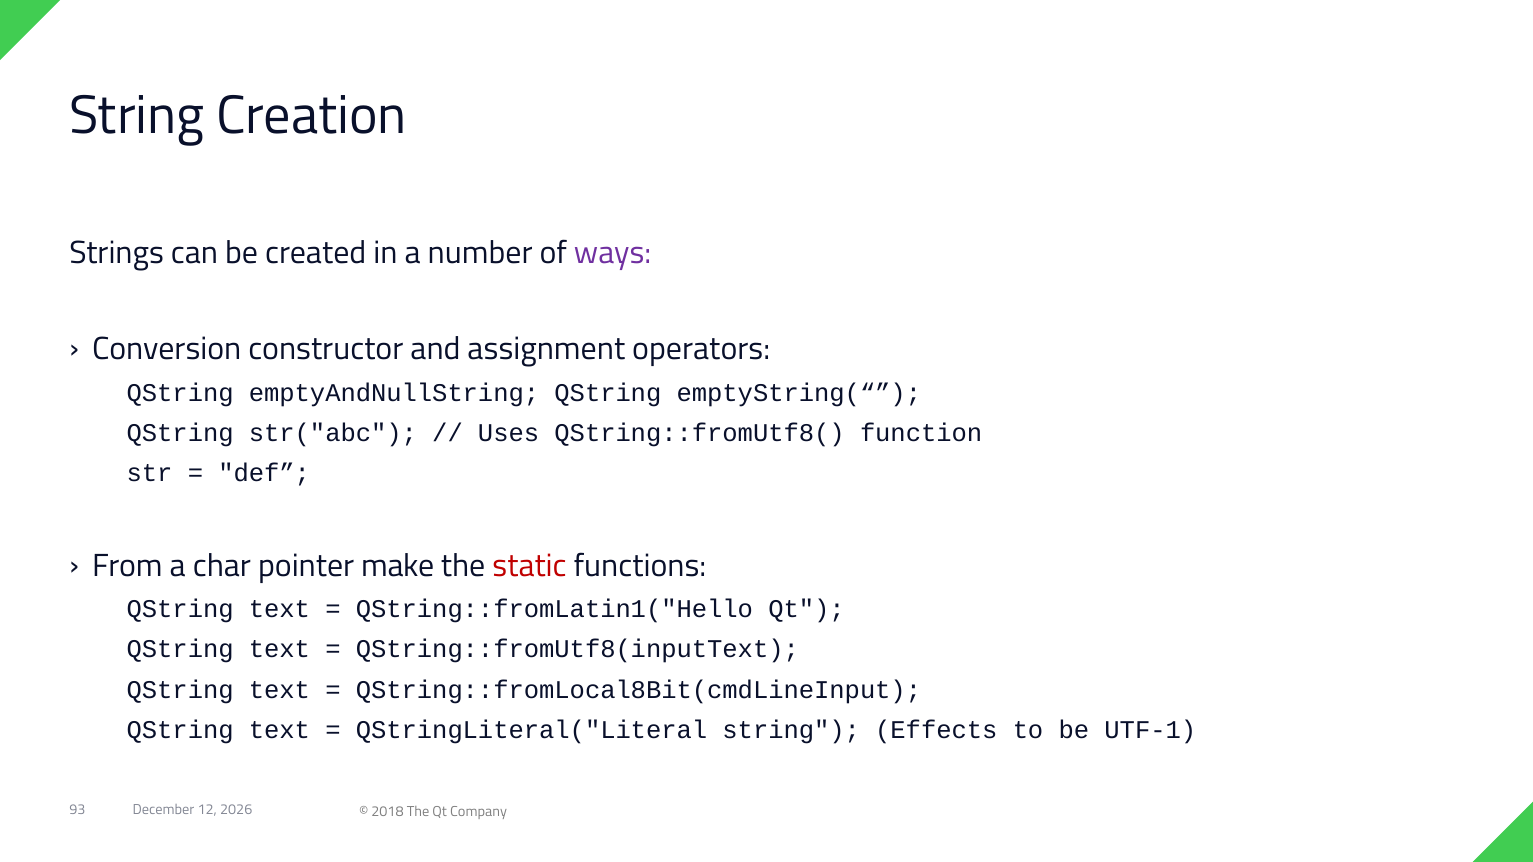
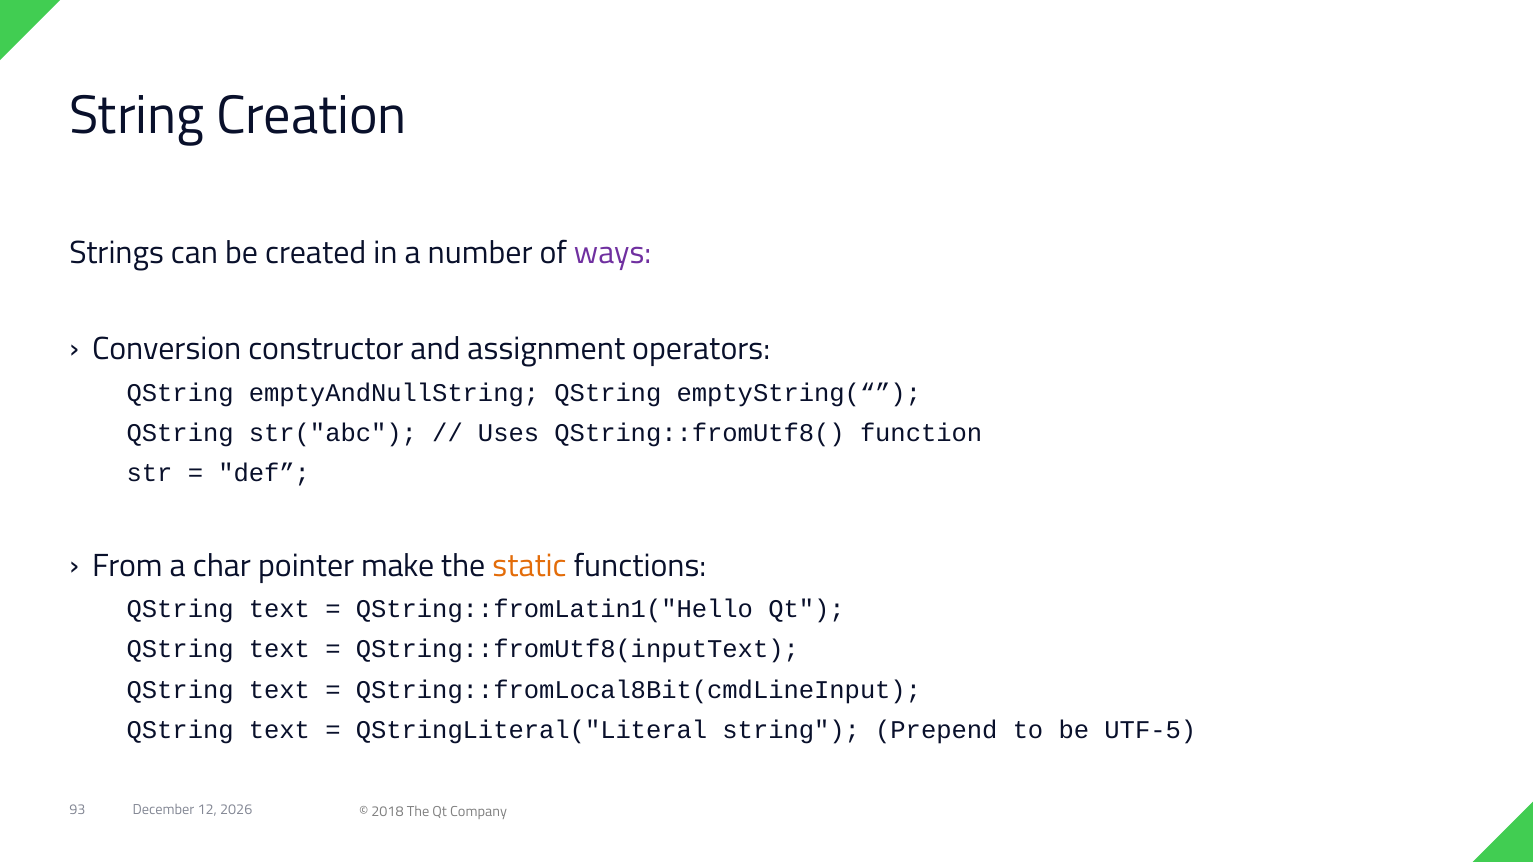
static colour: red -> orange
Effects: Effects -> Prepend
UTF-1: UTF-1 -> UTF-5
